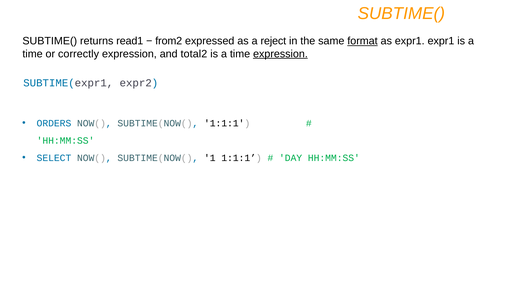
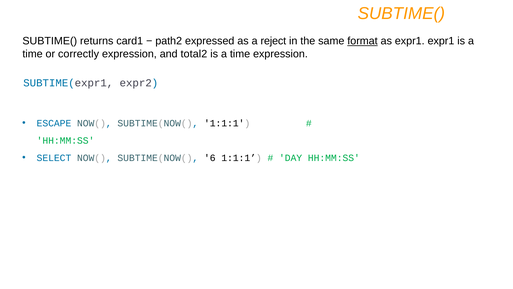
read1: read1 -> card1
from2: from2 -> path2
expression at (280, 54) underline: present -> none
ORDERS: ORDERS -> ESCAPE
1: 1 -> 6
